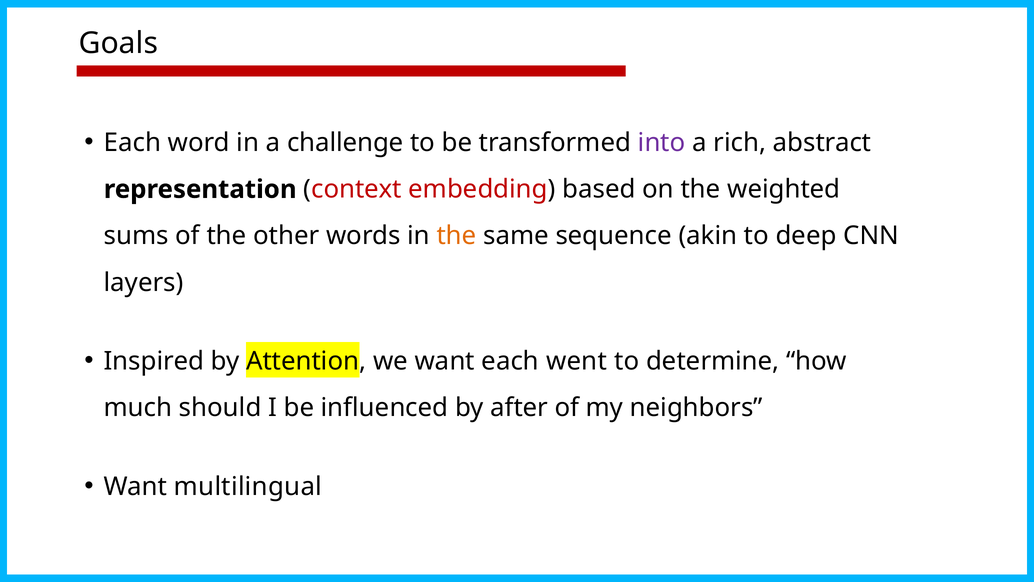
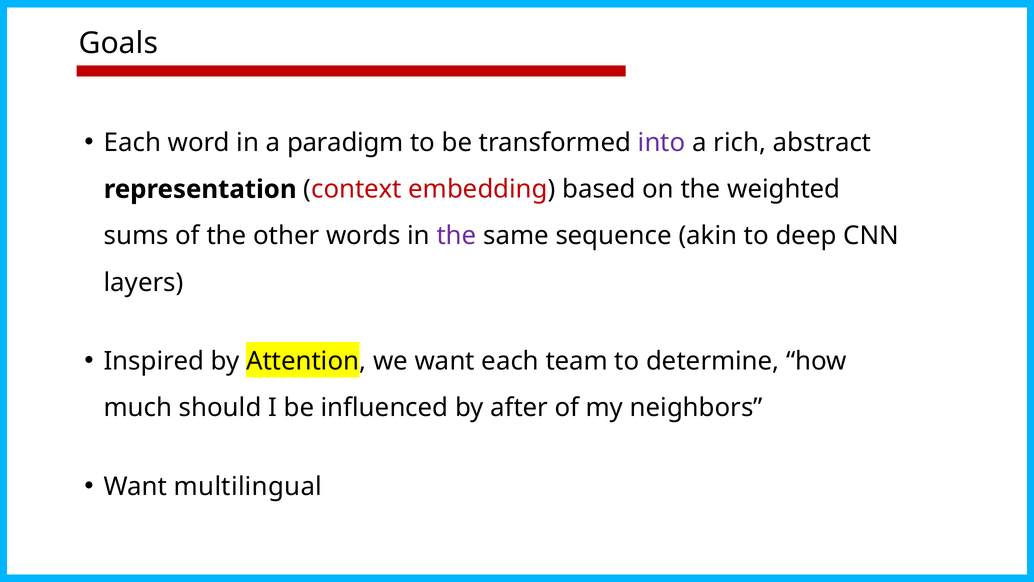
challenge: challenge -> paradigm
the at (456, 236) colour: orange -> purple
went: went -> team
